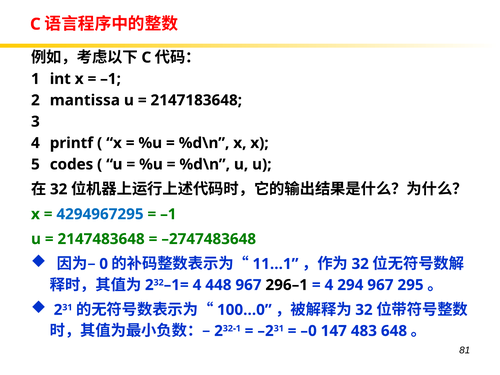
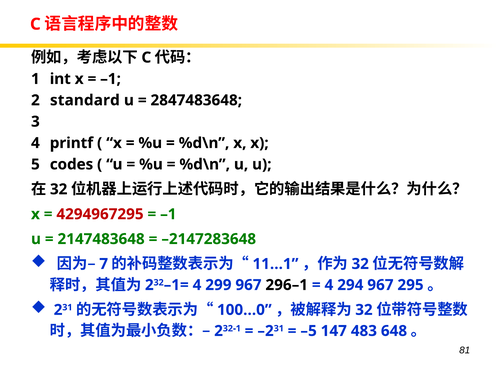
mantissa: mantissa -> standard
2147183648: 2147183648 -> 2847483648
4294967295 colour: blue -> red
–2747483648: –2747483648 -> –2147283648
0: 0 -> 7
448: 448 -> 299
–0: –0 -> –5
